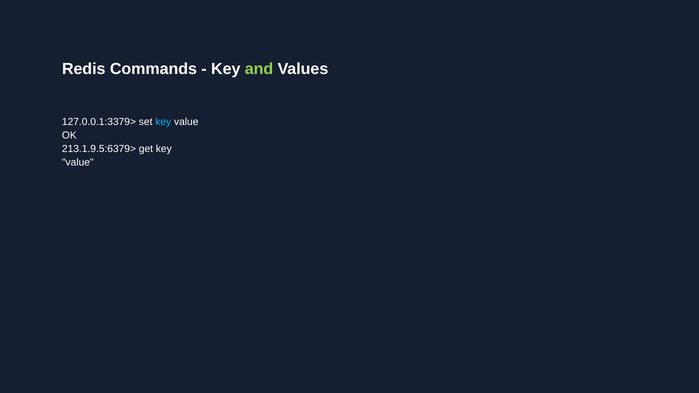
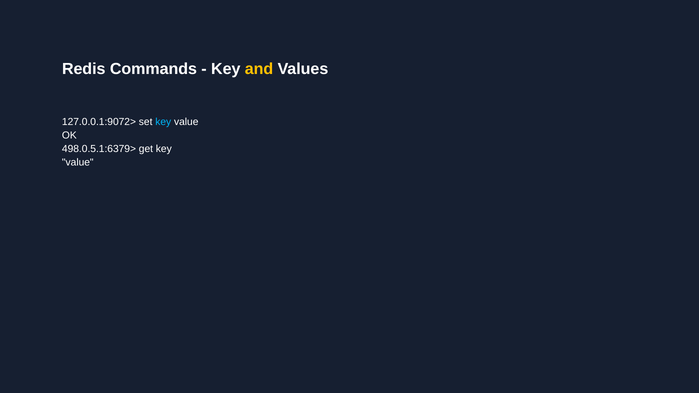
and colour: light green -> yellow
127.0.0.1:3379>: 127.0.0.1:3379> -> 127.0.0.1:9072>
213.1.9.5:6379>: 213.1.9.5:6379> -> 498.0.5.1:6379>
